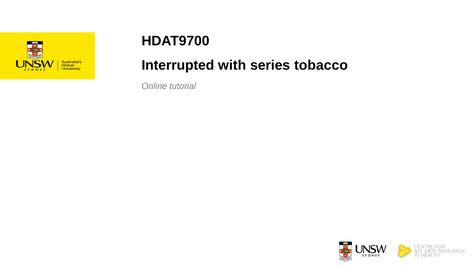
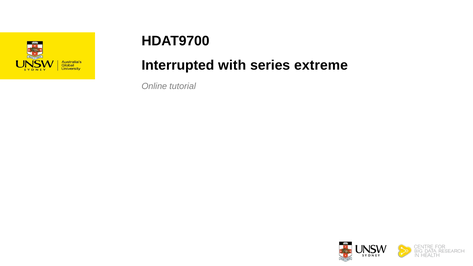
tobacco: tobacco -> extreme
